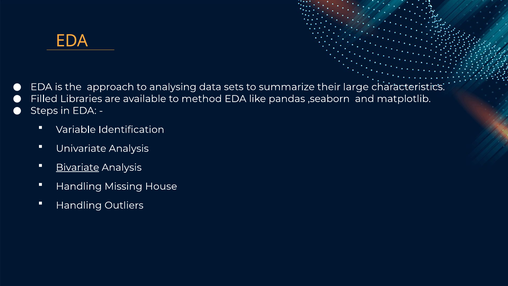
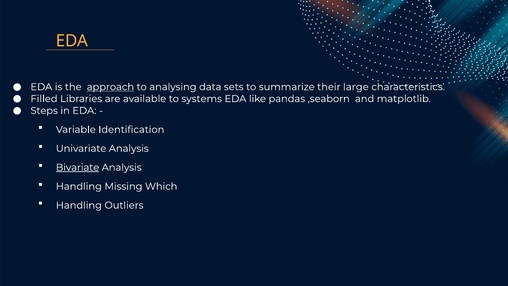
approach underline: none -> present
method: method -> systems
House: House -> Which
